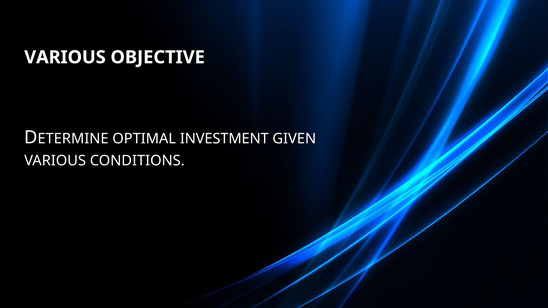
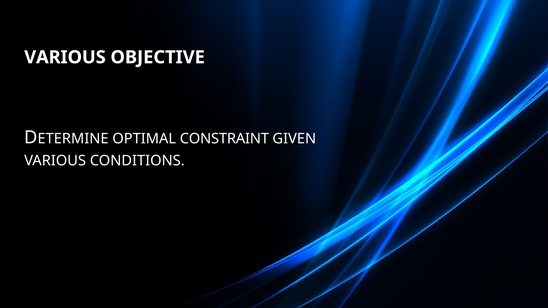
INVESTMENT: INVESTMENT -> CONSTRAINT
